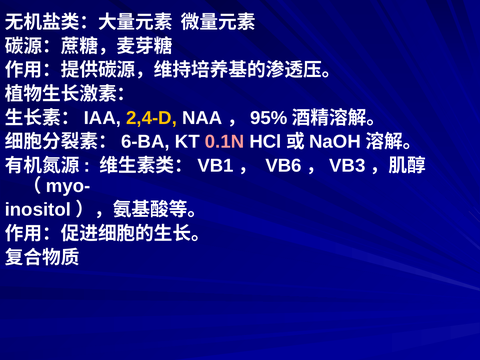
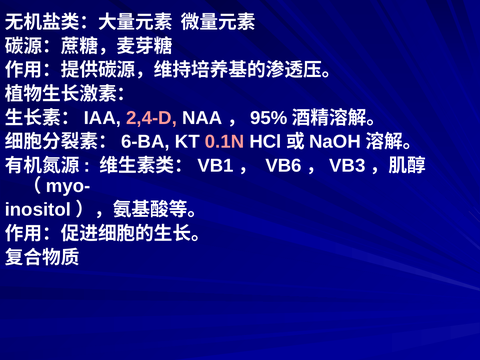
2,4-D colour: yellow -> pink
